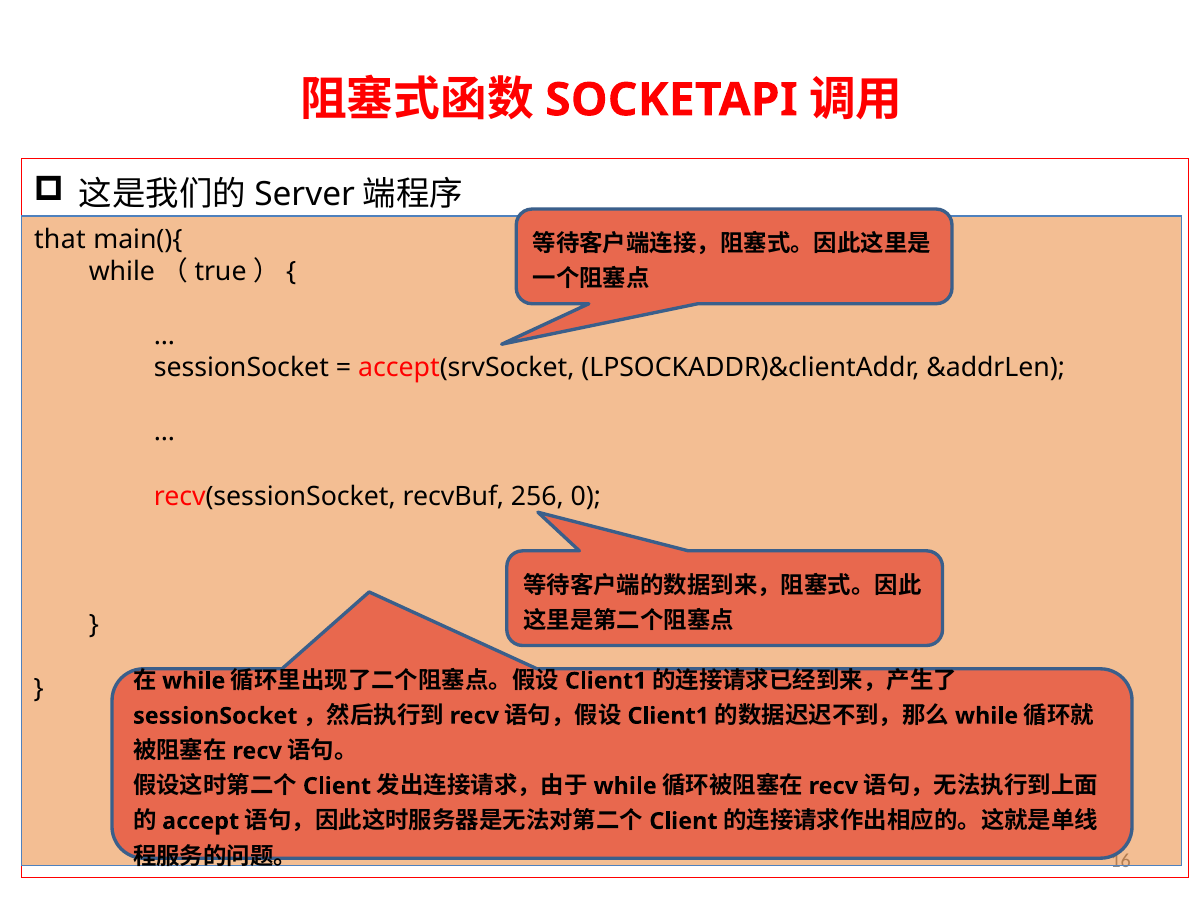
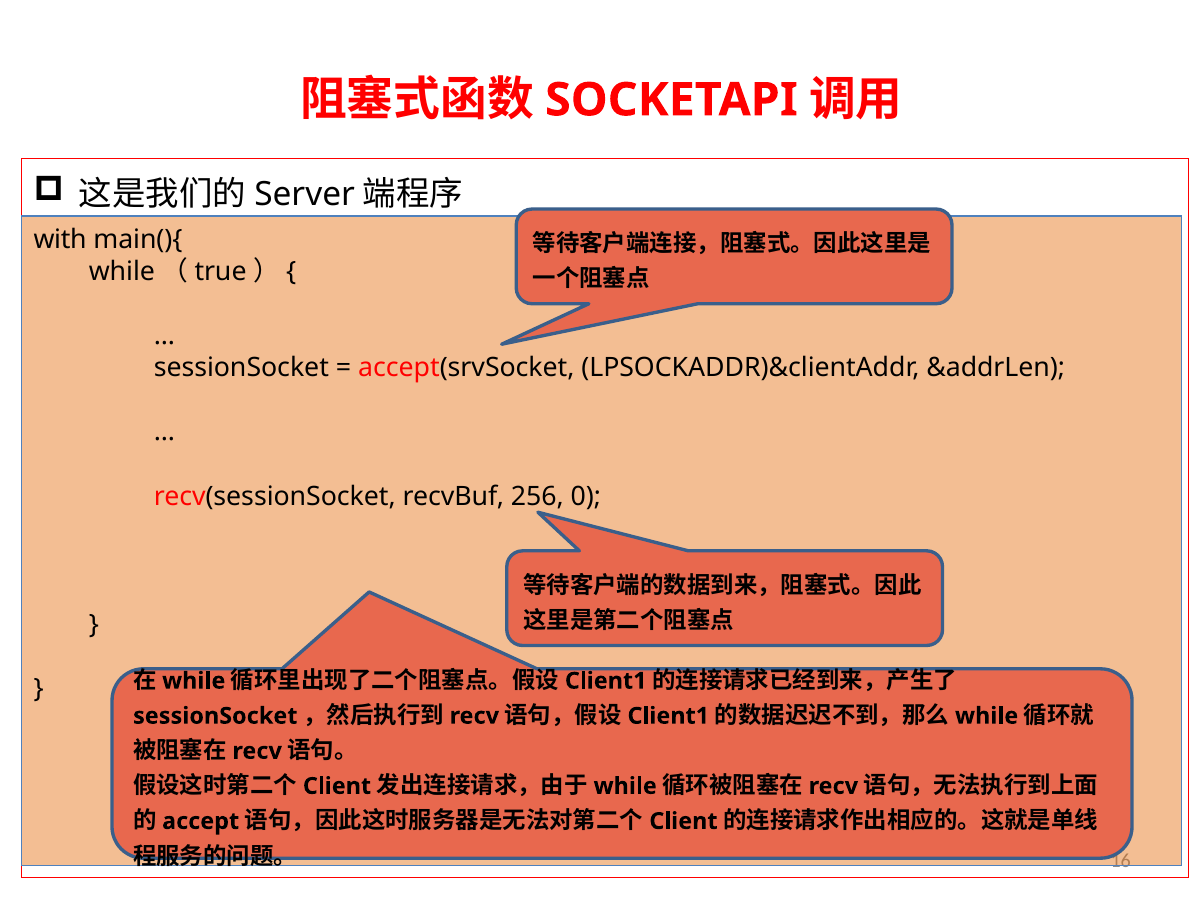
that: that -> with
